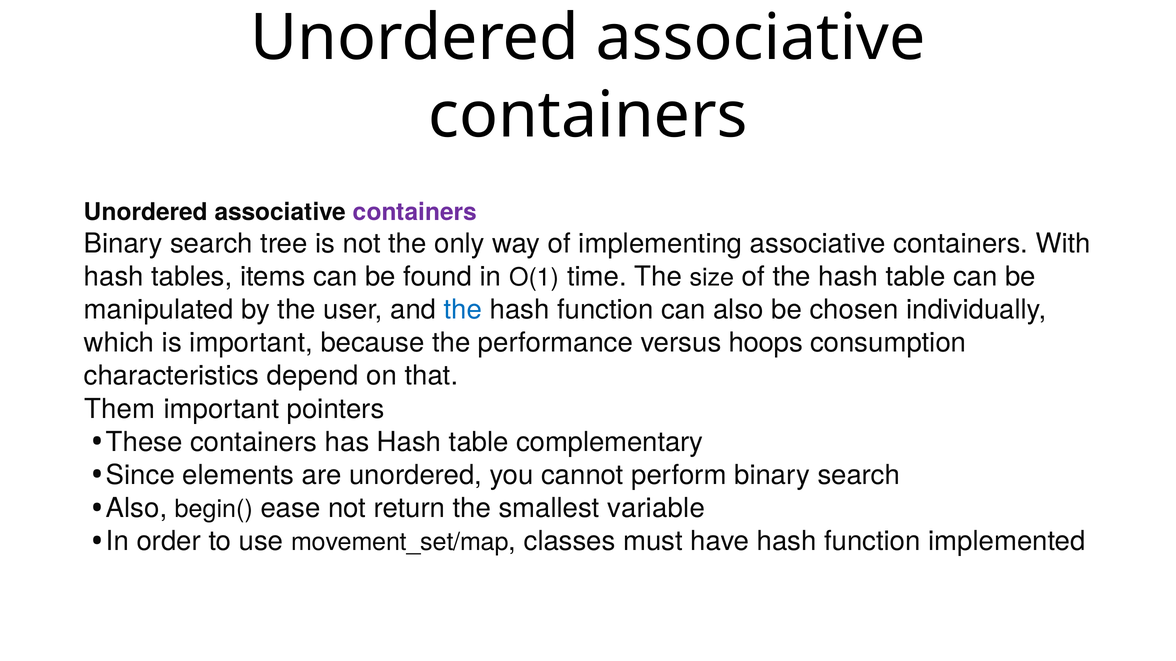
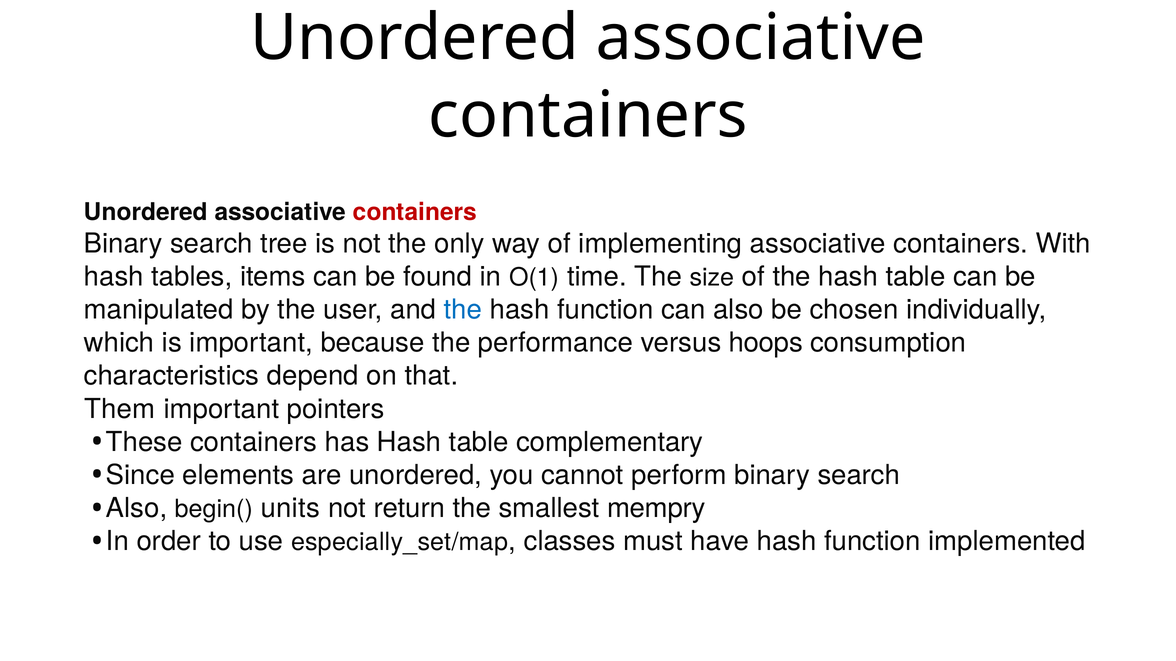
containers at (415, 212) colour: purple -> red
ease: ease -> units
variable: variable -> mempry
movement_set/map: movement_set/map -> especially_set/map
